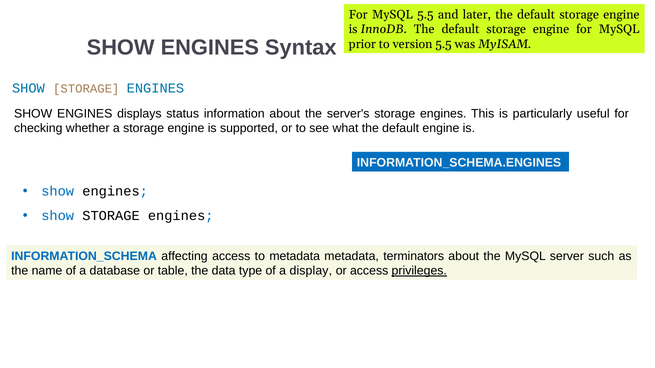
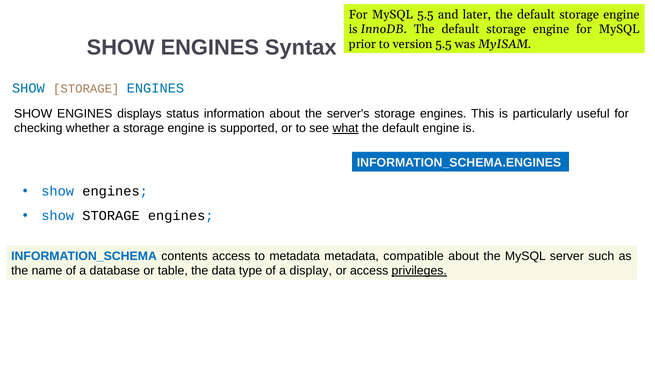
what underline: none -> present
affecting: affecting -> contents
terminators: terminators -> compatible
